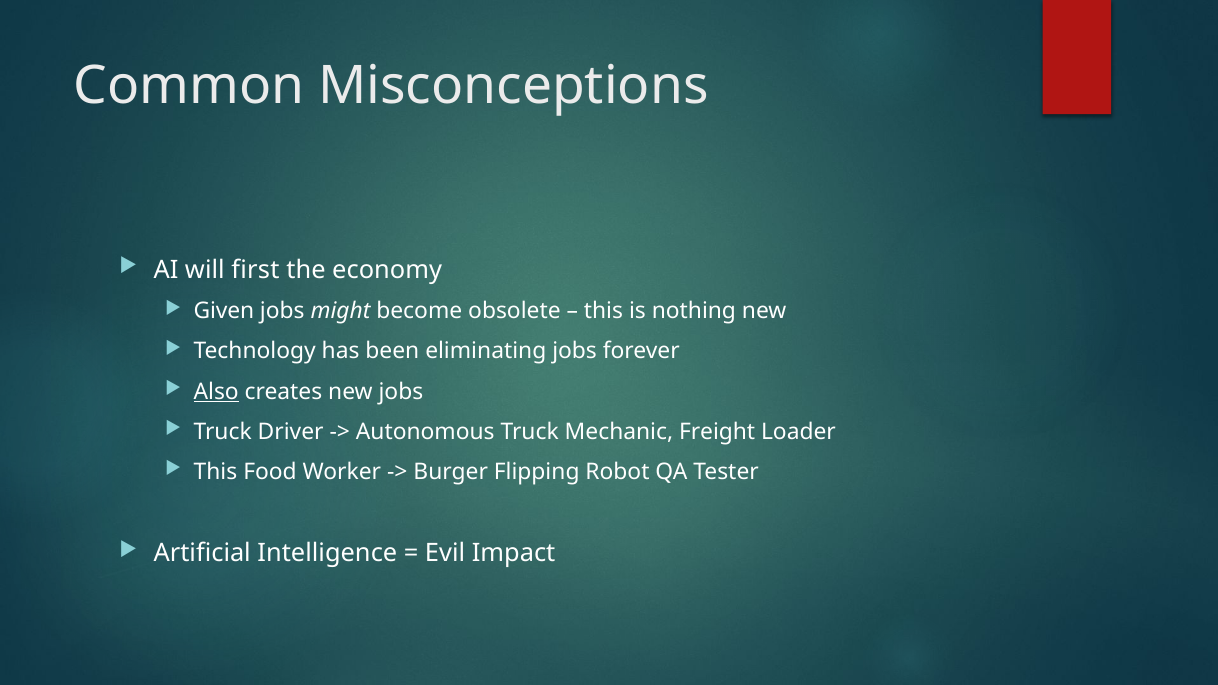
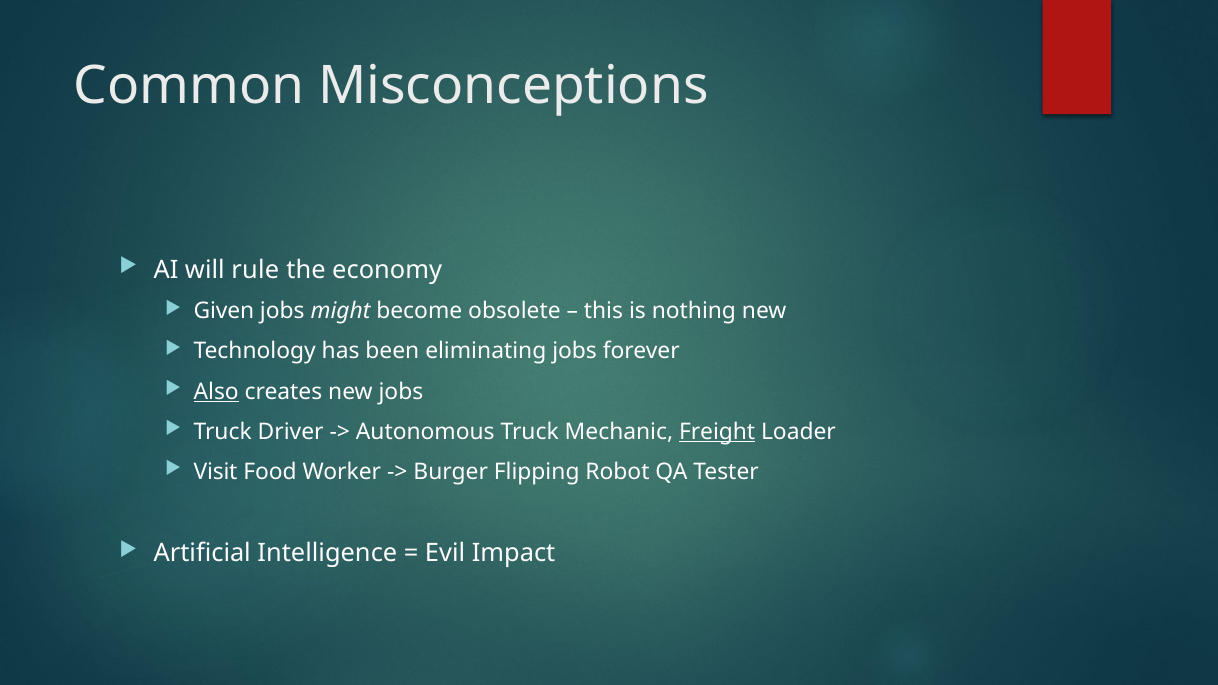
first: first -> rule
Freight underline: none -> present
This at (215, 472): This -> Visit
